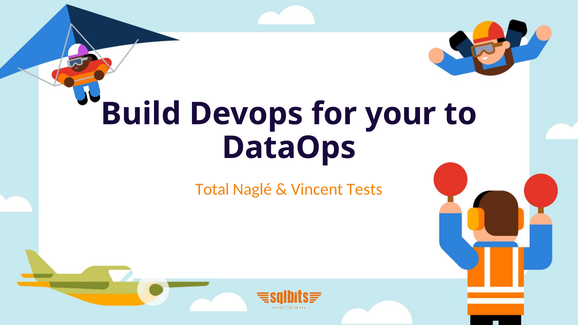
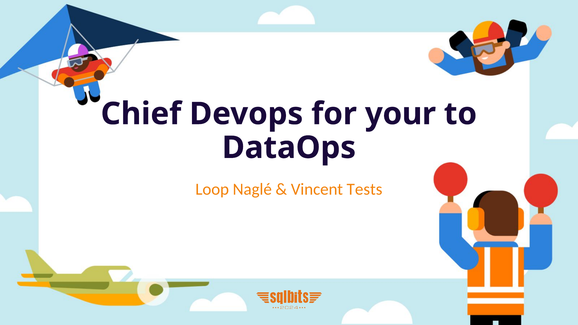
Build: Build -> Chief
Total: Total -> Loop
